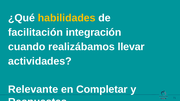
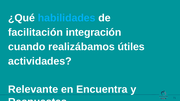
habilidades colour: yellow -> light blue
llevar: llevar -> útiles
Completar: Completar -> Encuentra
